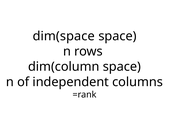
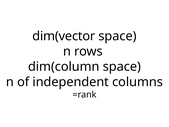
dim(space: dim(space -> dim(vector
